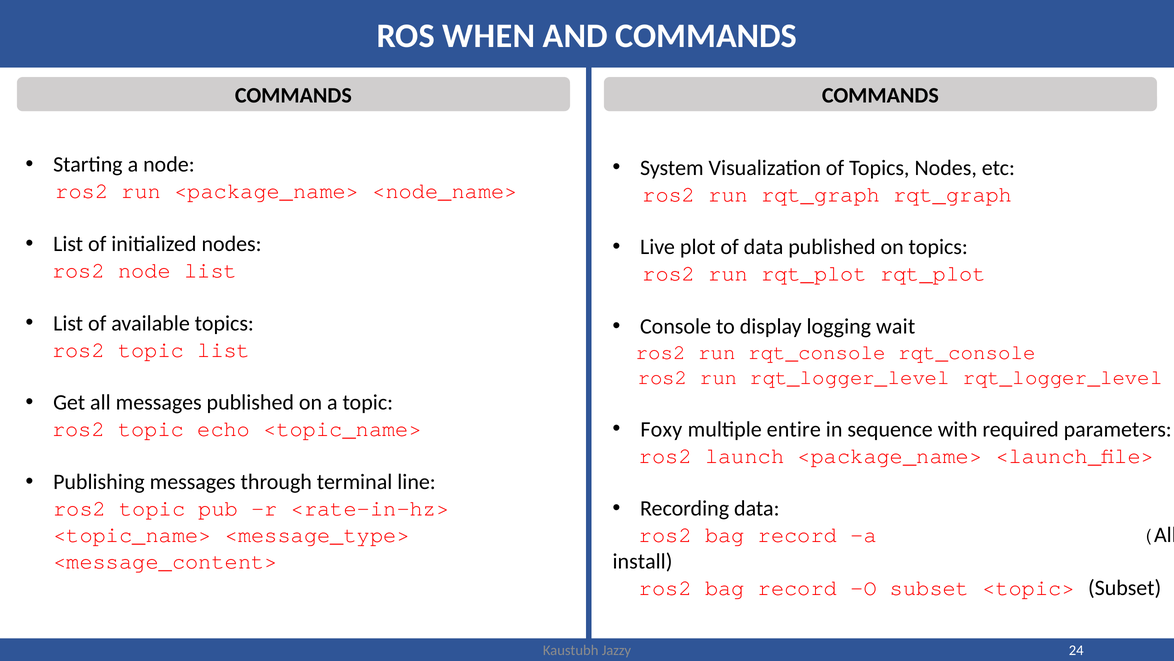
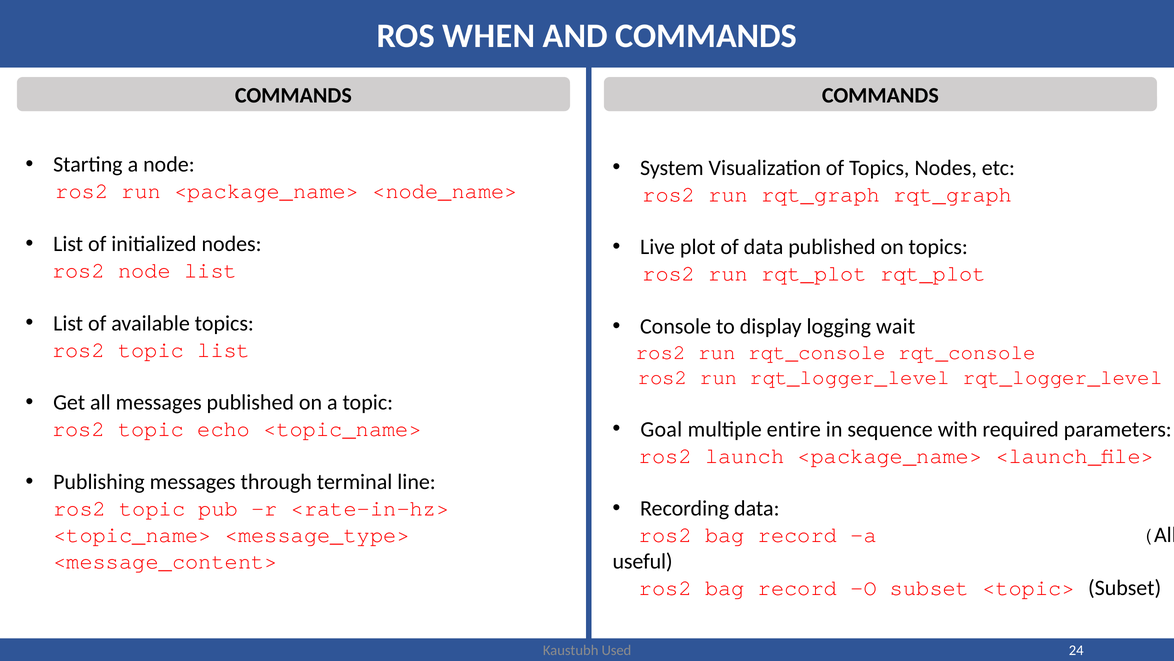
Foxy: Foxy -> Goal
install: install -> useful
Jazzy: Jazzy -> Used
